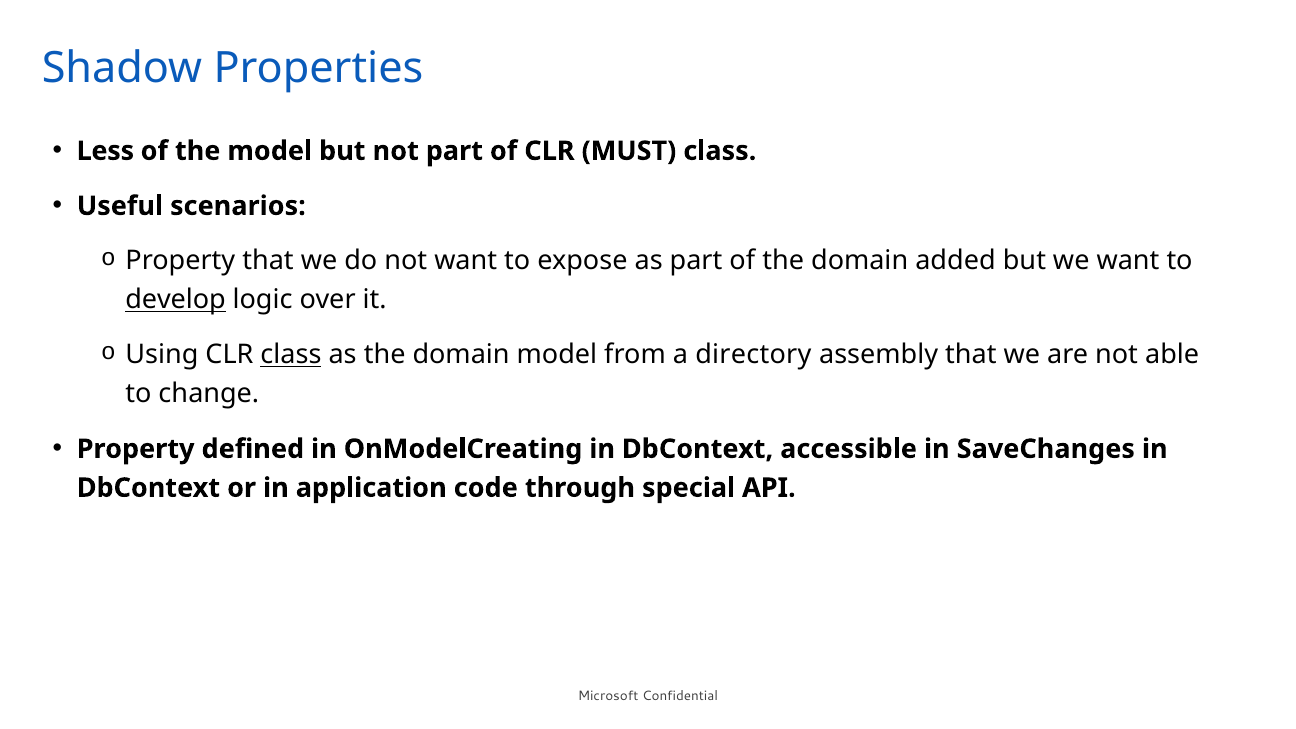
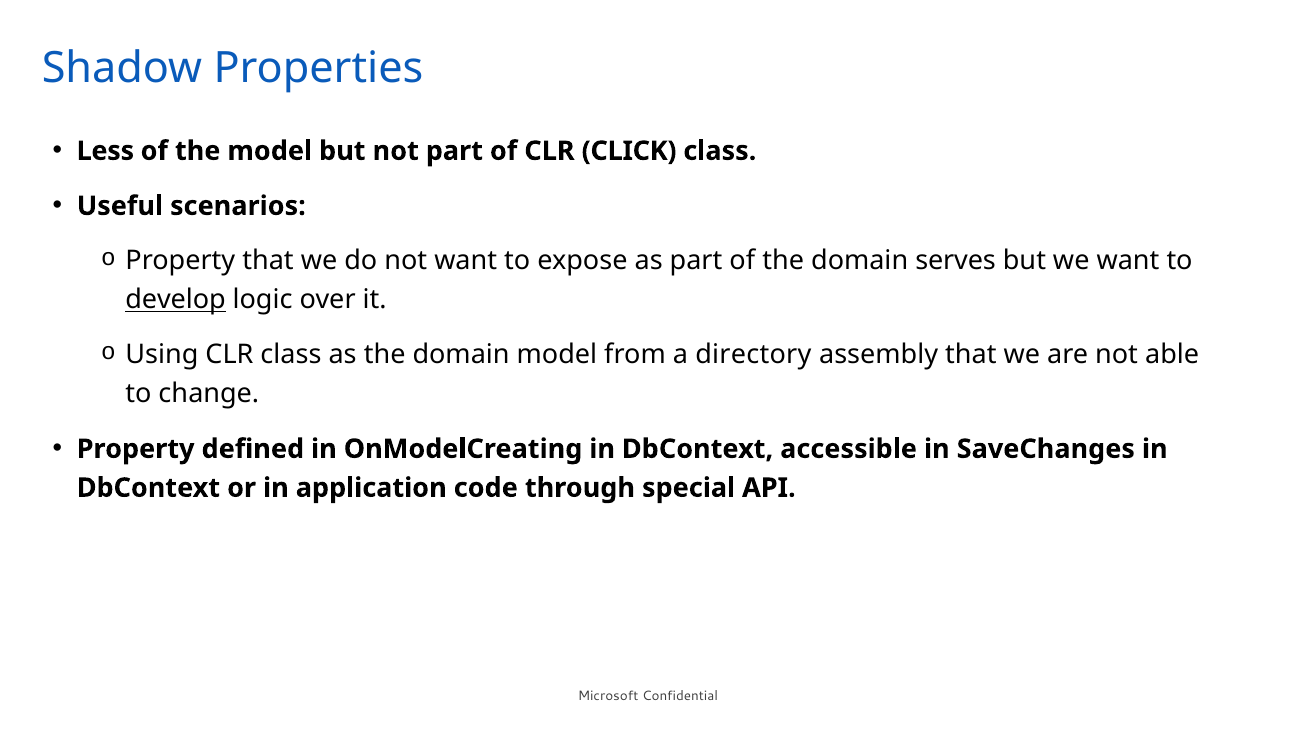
MUST: MUST -> CLICK
added: added -> serves
class at (291, 355) underline: present -> none
